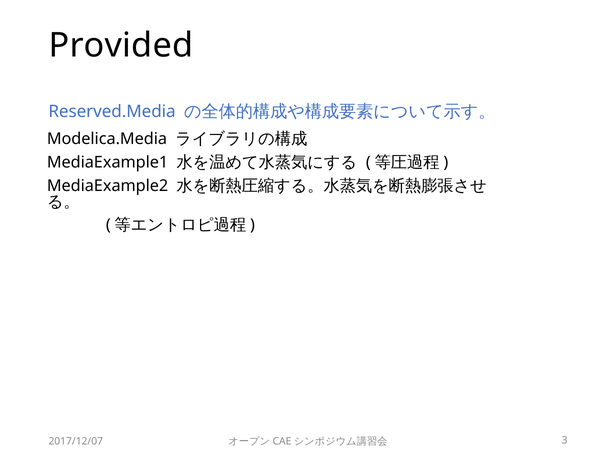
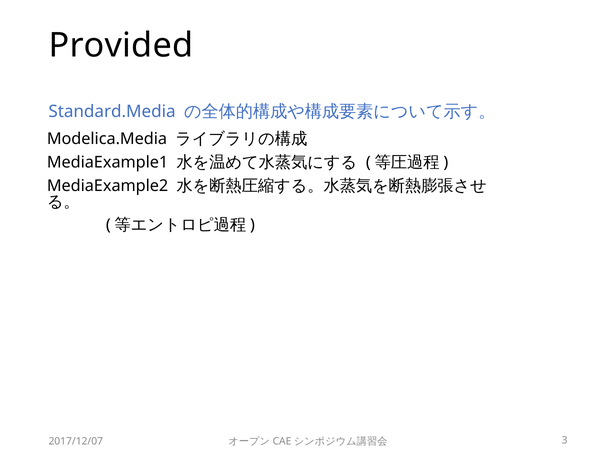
Reserved.Media: Reserved.Media -> Standard.Media
